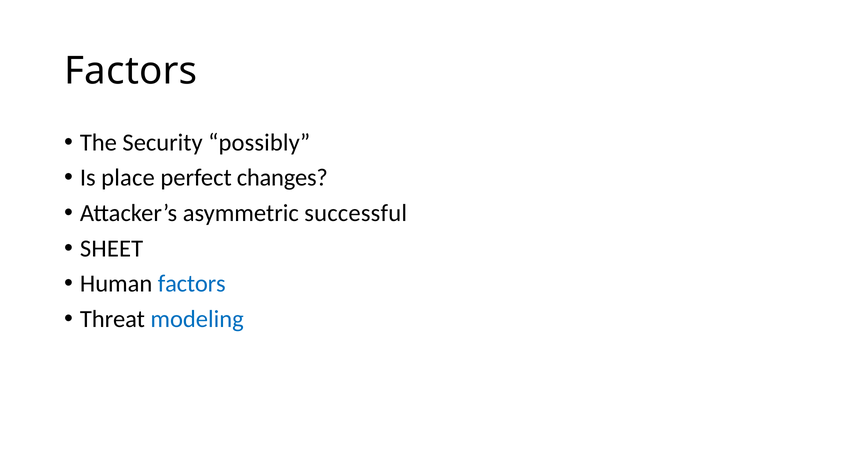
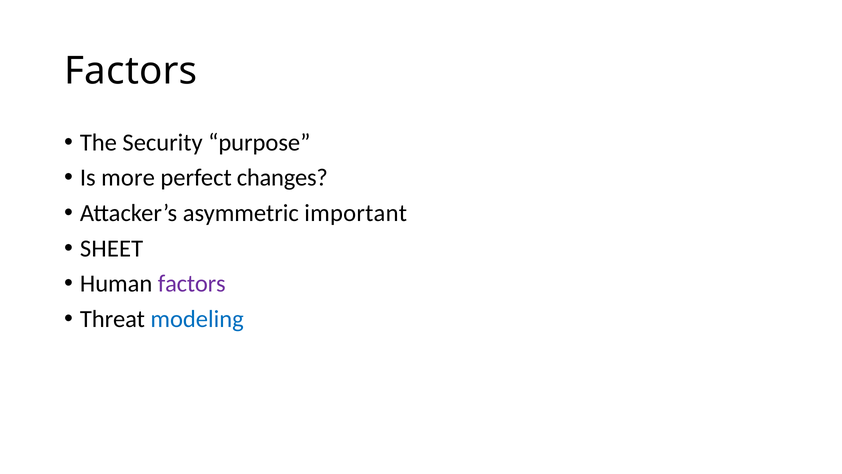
possibly: possibly -> purpose
place: place -> more
successful: successful -> important
factors at (192, 284) colour: blue -> purple
